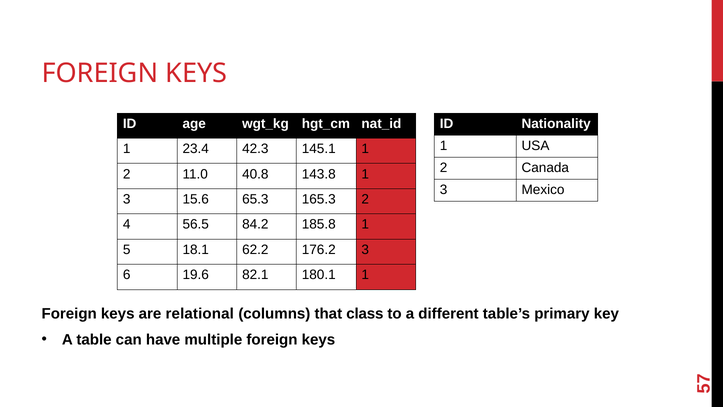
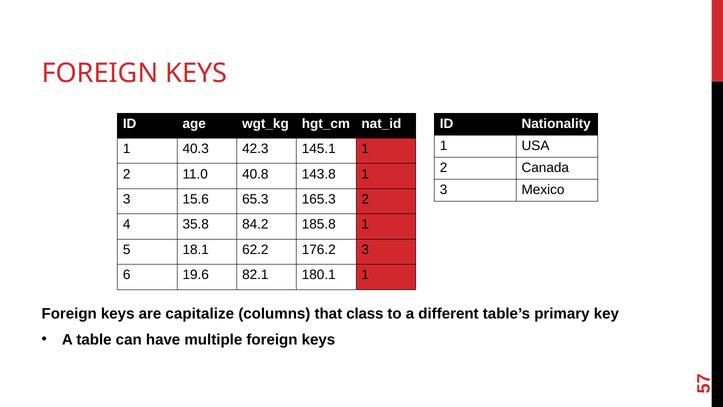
23.4: 23.4 -> 40.3
56.5: 56.5 -> 35.8
relational: relational -> capitalize
